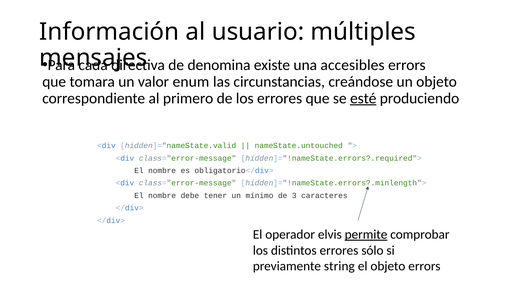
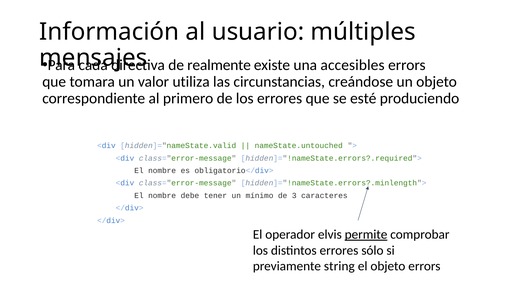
denomina: denomina -> realmente
enum: enum -> utiliza
esté underline: present -> none
